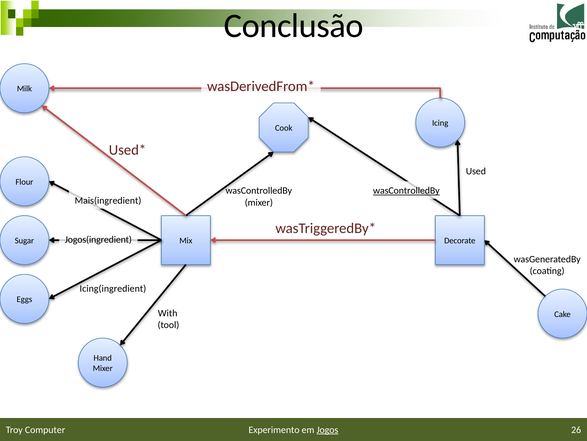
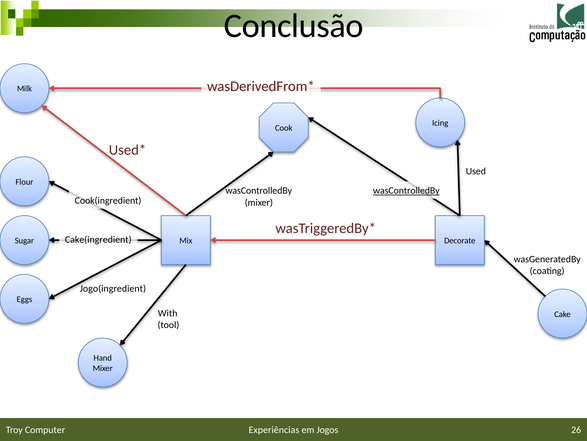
Mais(ingredient: Mais(ingredient -> Cook(ingredient
Jogos(ingredient: Jogos(ingredient -> Cake(ingredient
Icing(ingredient: Icing(ingredient -> Jogo(ingredient
Experimento: Experimento -> Experiências
Jogos underline: present -> none
